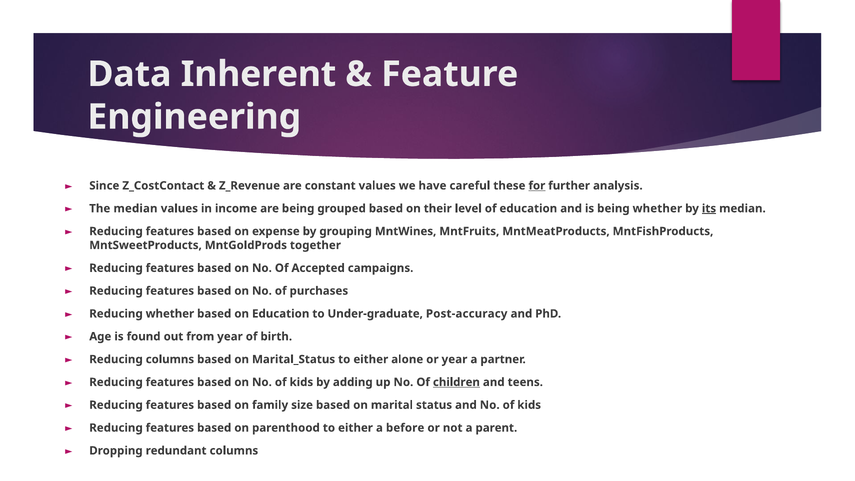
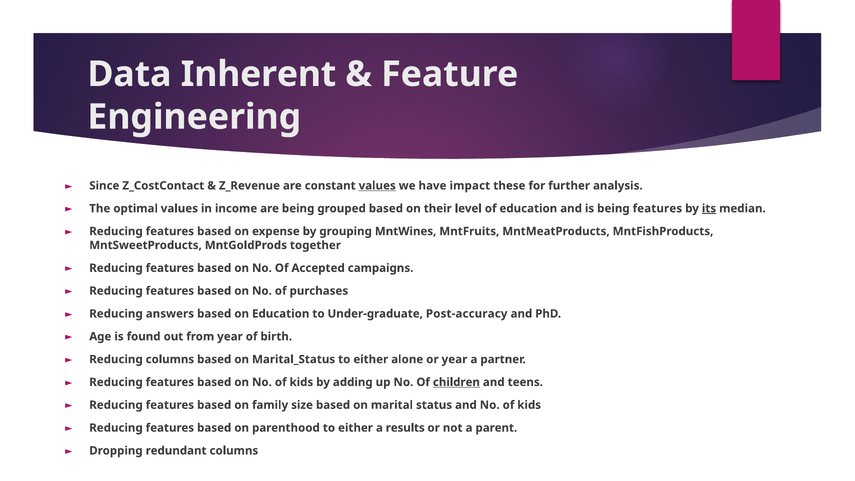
values at (377, 186) underline: none -> present
careful: careful -> impact
for underline: present -> none
The median: median -> optimal
being whether: whether -> features
Reducing whether: whether -> answers
before: before -> results
